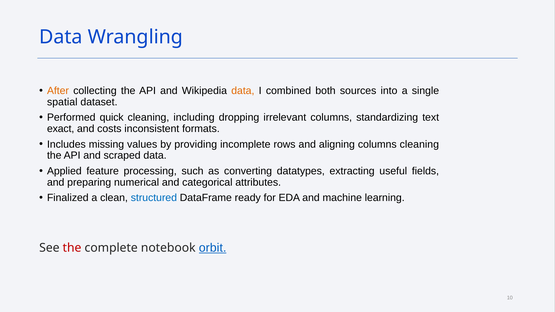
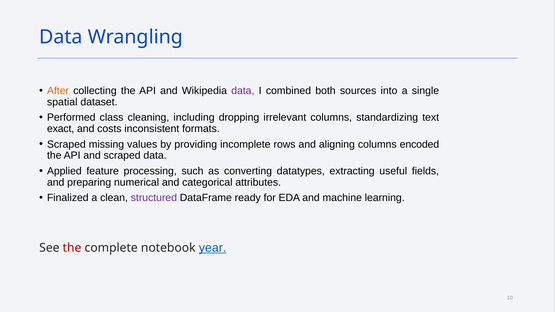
data at (243, 91) colour: orange -> purple
quick: quick -> class
Includes at (66, 144): Includes -> Scraped
columns cleaning: cleaning -> encoded
structured colour: blue -> purple
orbit: orbit -> year
